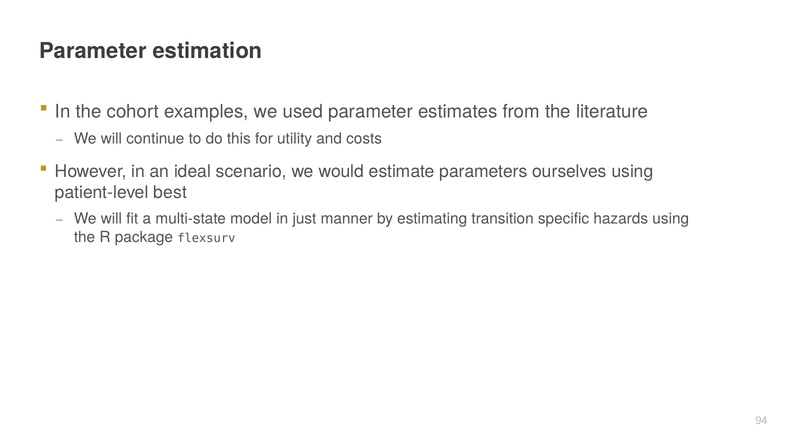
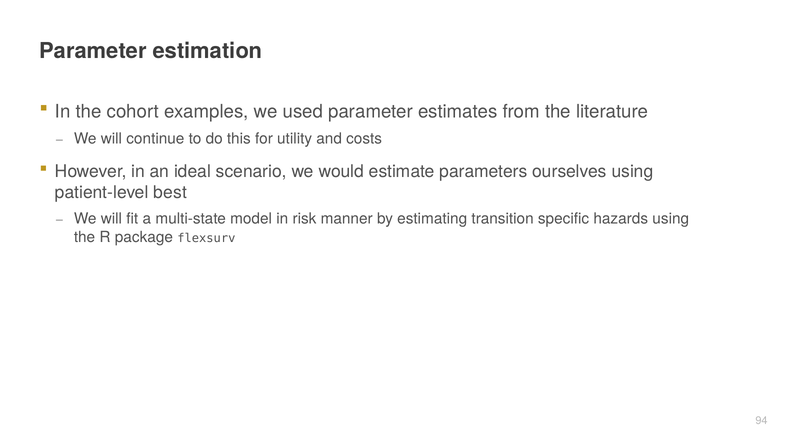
just: just -> risk
